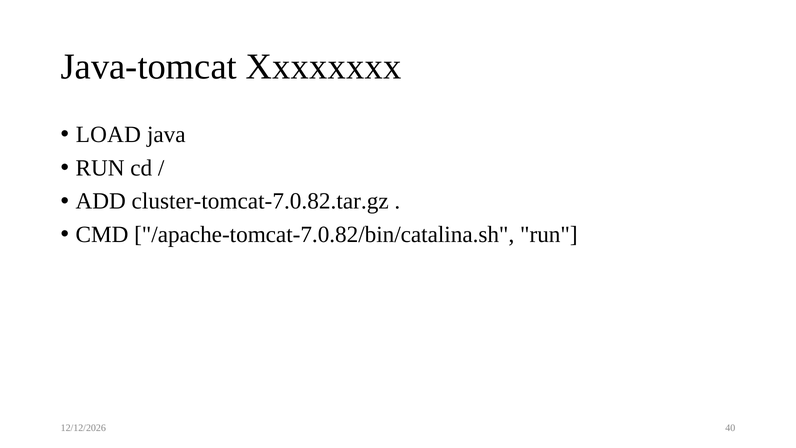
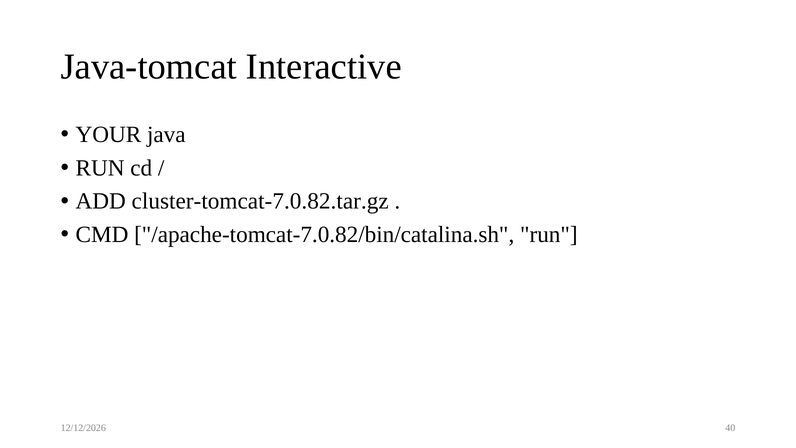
Xxxxxxxx: Xxxxxxxx -> Interactive
LOAD: LOAD -> YOUR
